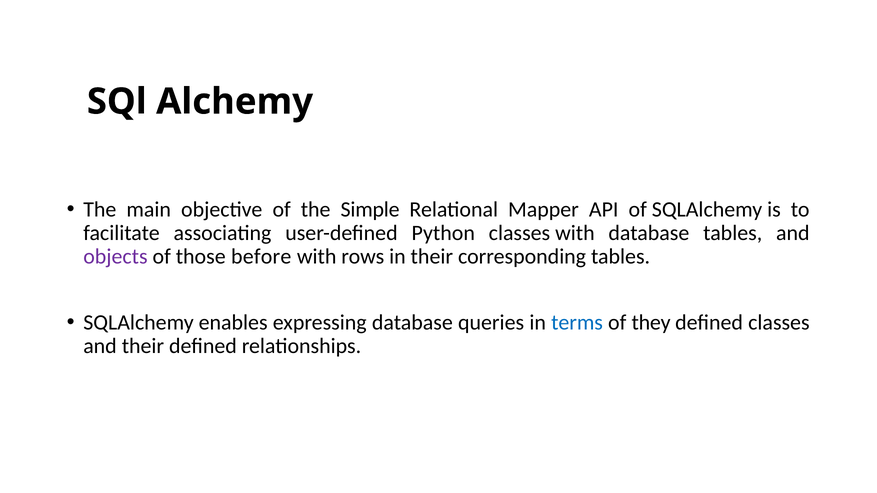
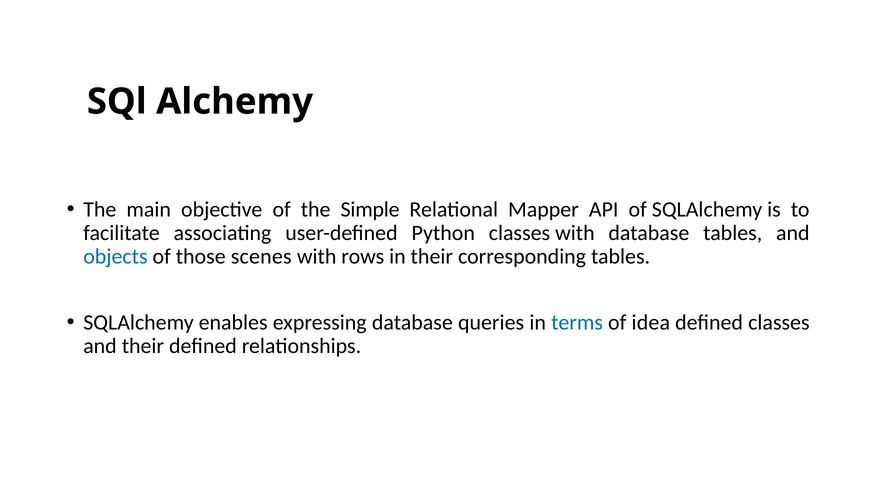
objects colour: purple -> blue
before: before -> scenes
they: they -> idea
